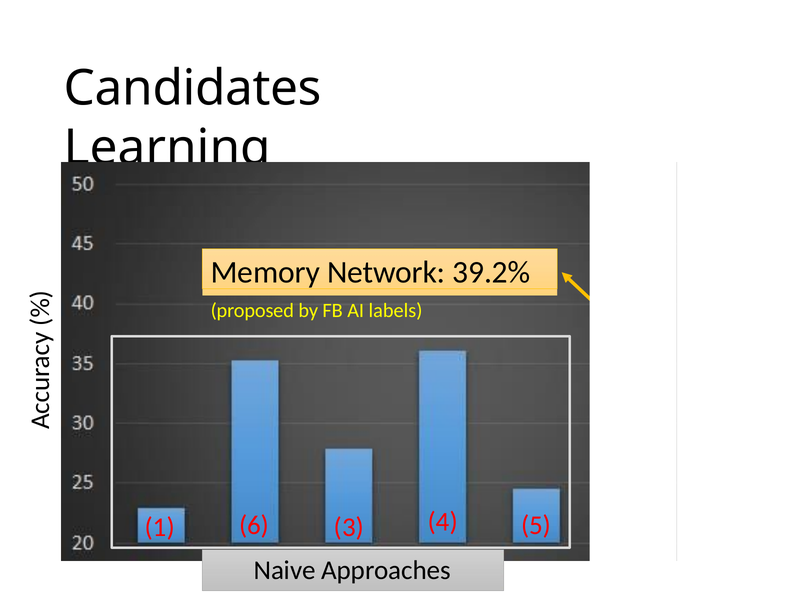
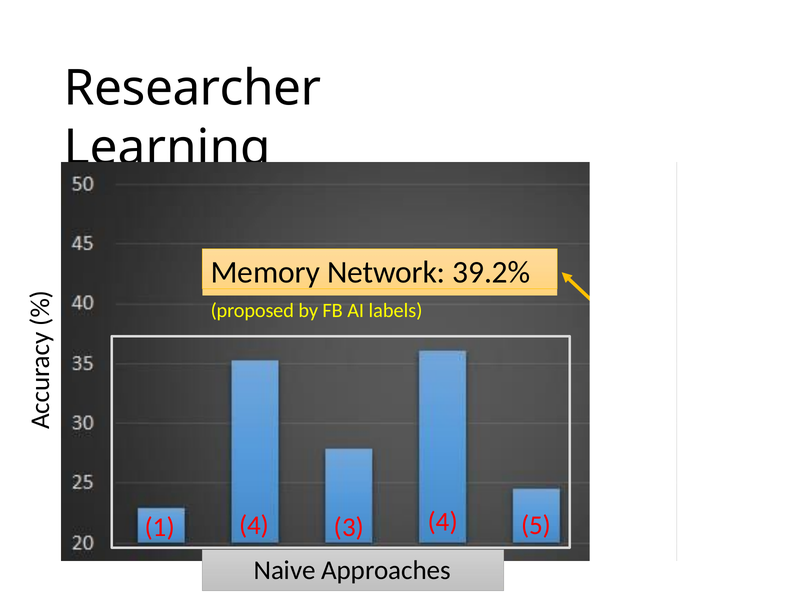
Candidates: Candidates -> Researcher
1 6: 6 -> 4
